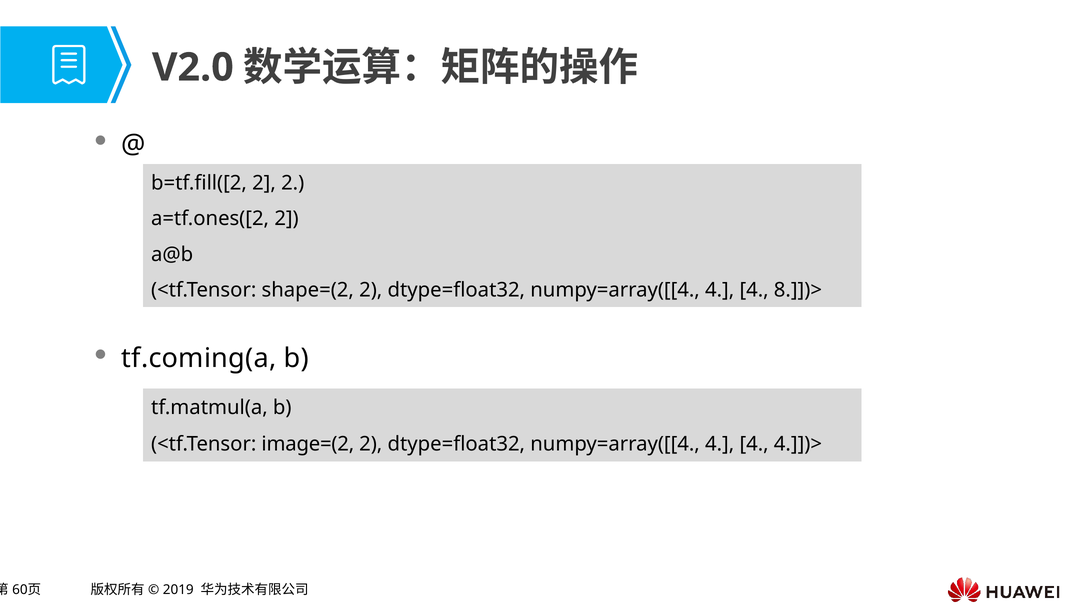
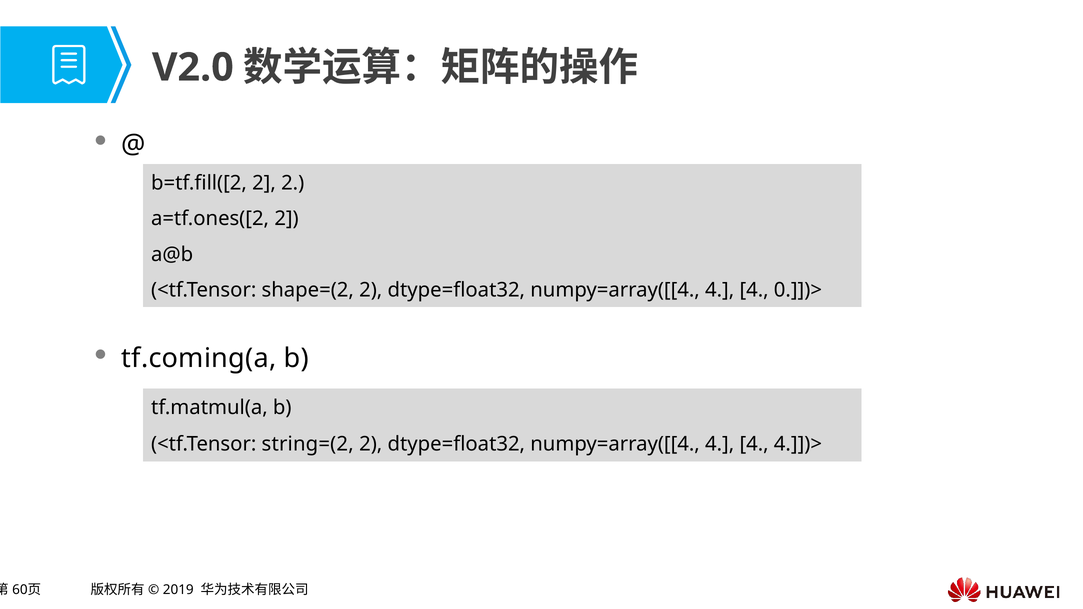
8.]])>: 8.]])> -> 0.]])>
image=(2: image=(2 -> string=(2
